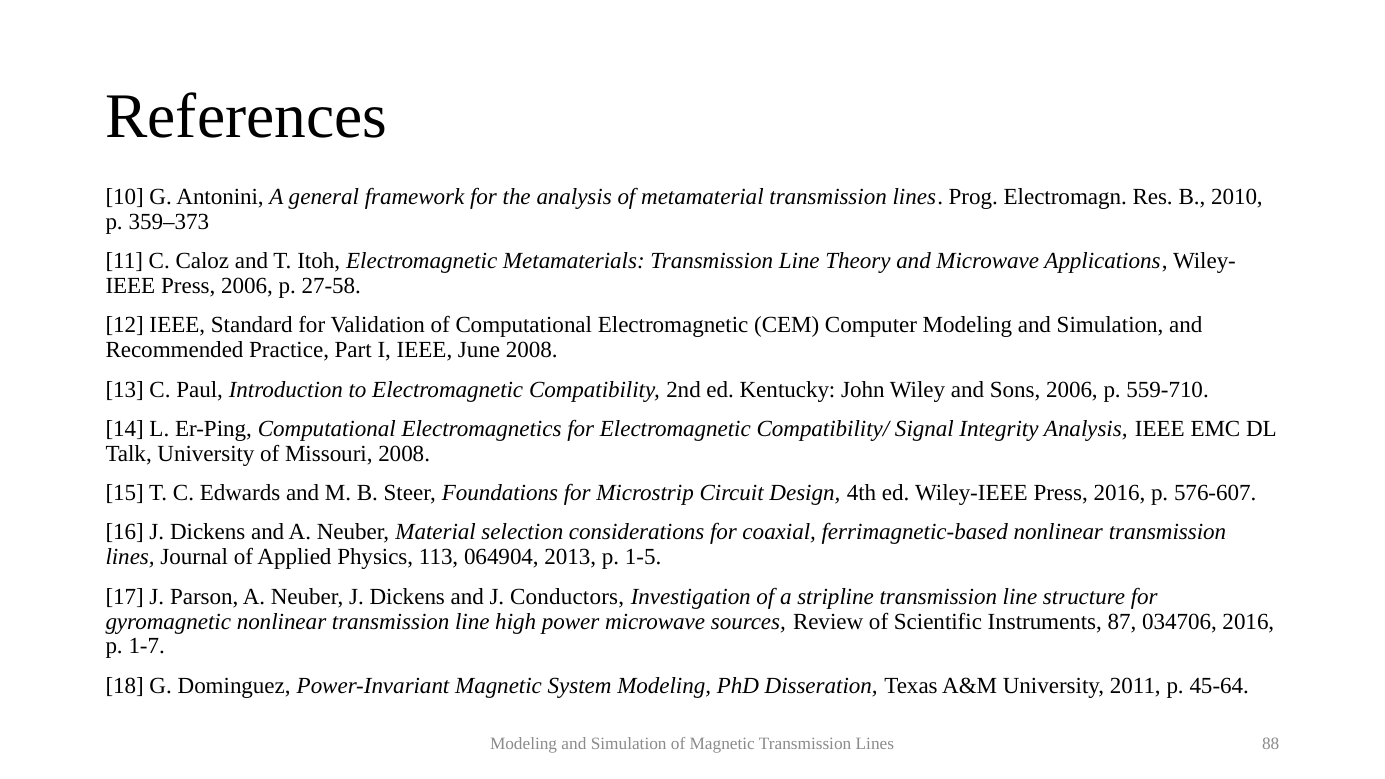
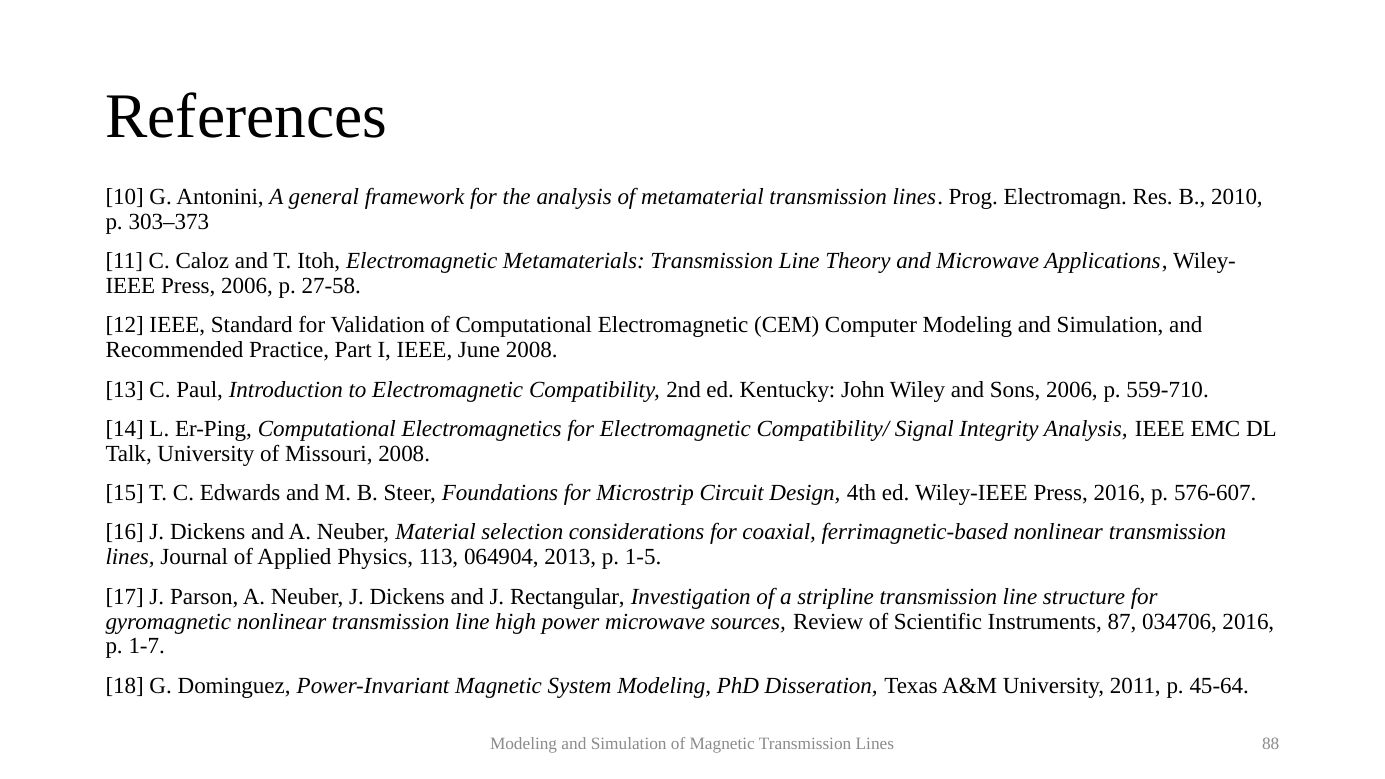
359–373: 359–373 -> 303–373
Conductors: Conductors -> Rectangular
